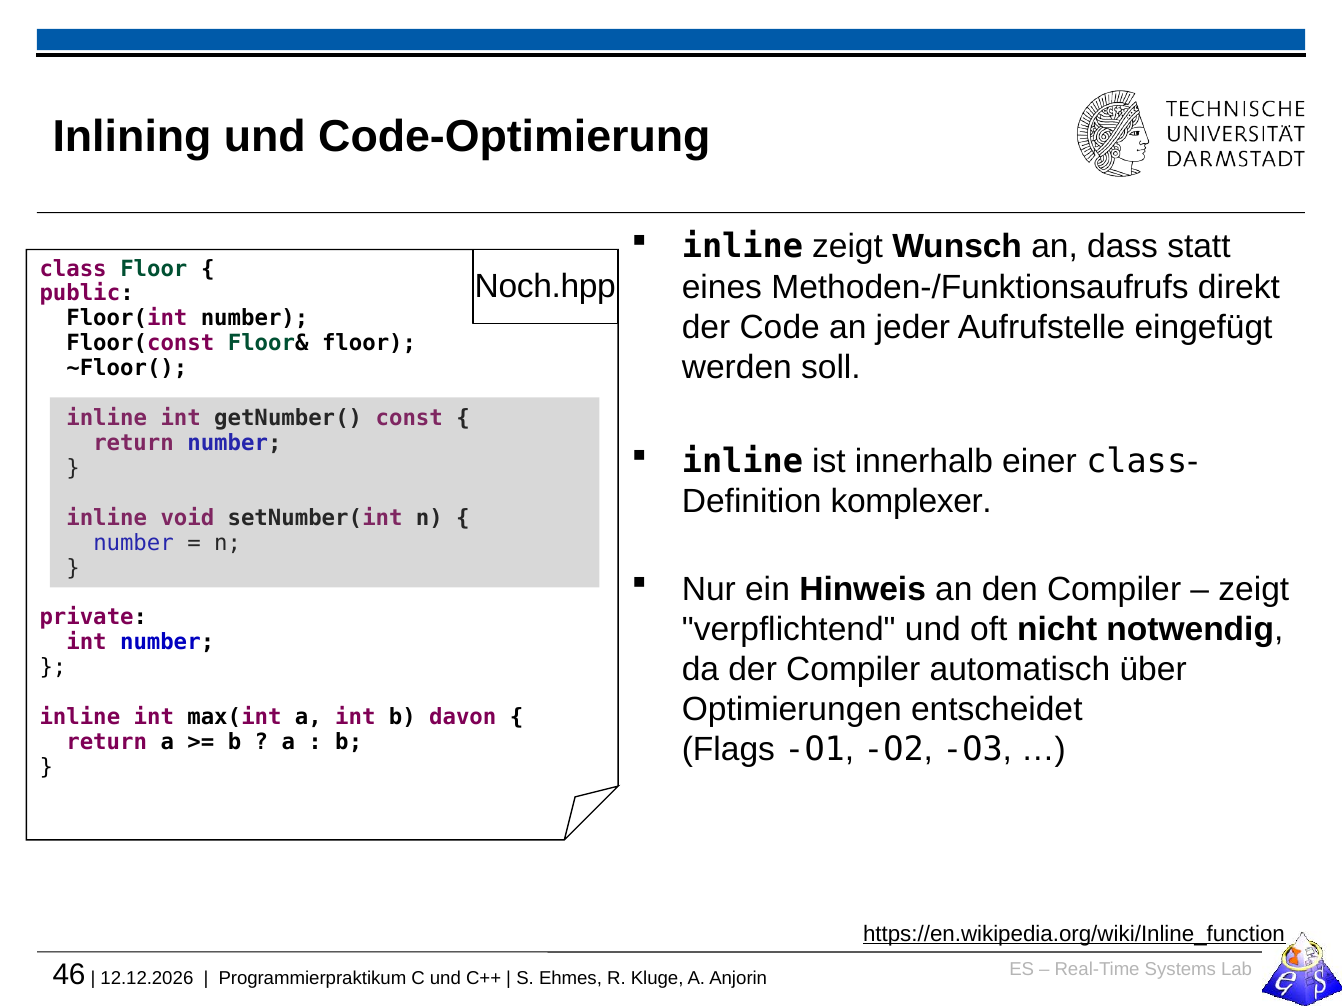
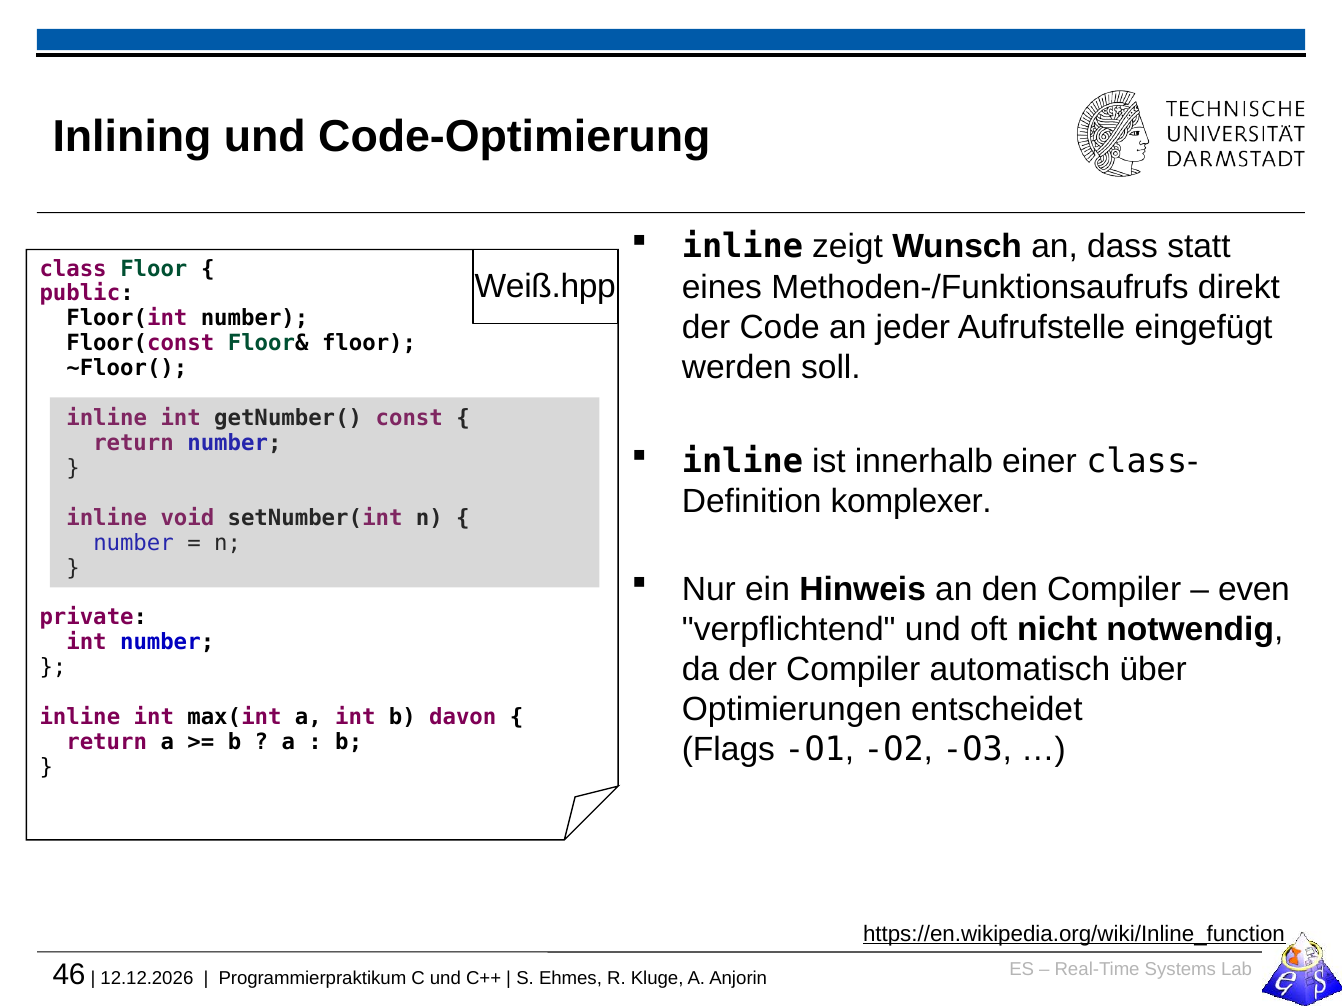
Noch.hpp: Noch.hpp -> Weiß.hpp
zeigt at (1254, 589): zeigt -> even
